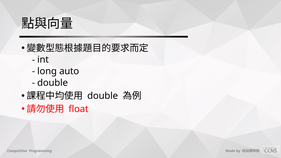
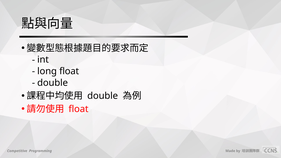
long auto: auto -> float
